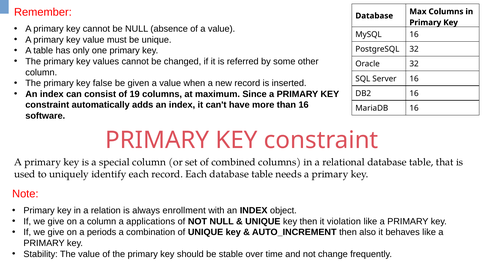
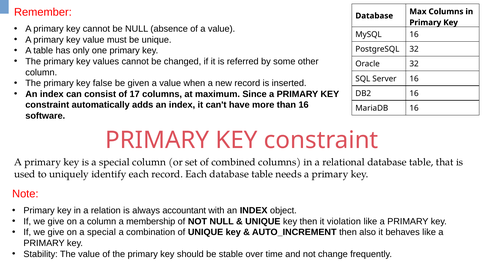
19: 19 -> 17
enrollment: enrollment -> accountant
applications: applications -> membership
on a periods: periods -> special
